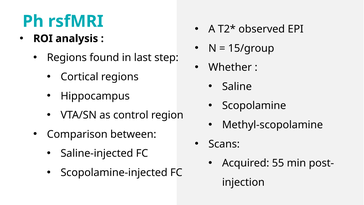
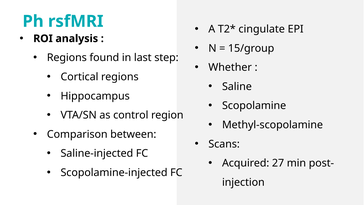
observed: observed -> cingulate
55: 55 -> 27
